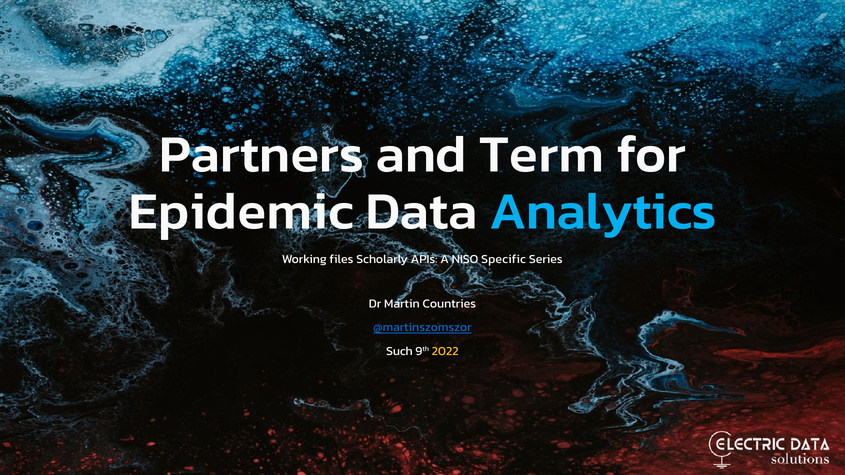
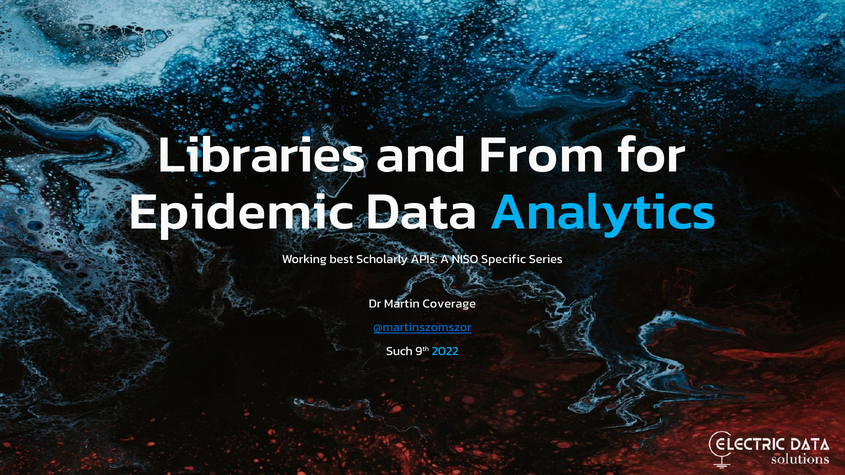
Partners: Partners -> Libraries
Term: Term -> From
files: files -> best
Countries: Countries -> Coverage
2022 colour: yellow -> light blue
